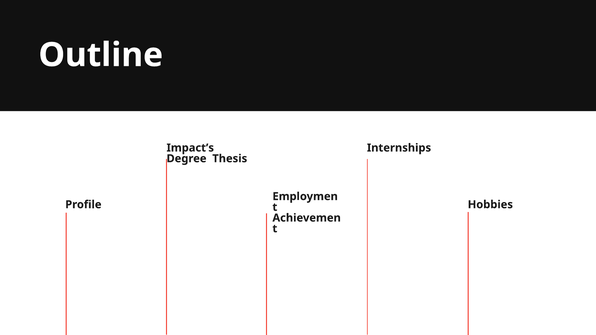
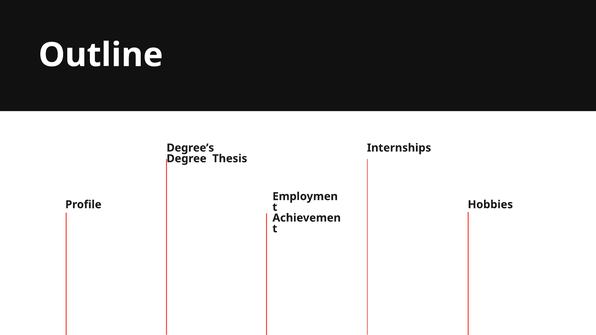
Impact’s: Impact’s -> Degree’s
